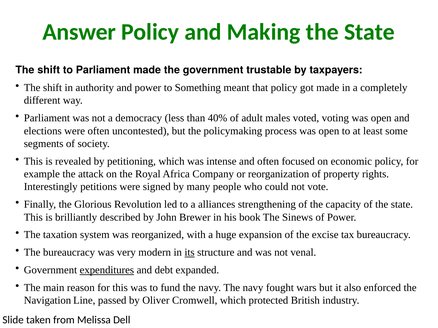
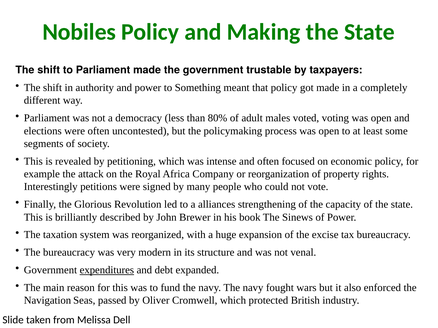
Answer: Answer -> Nobiles
40%: 40% -> 80%
its underline: present -> none
Line: Line -> Seas
